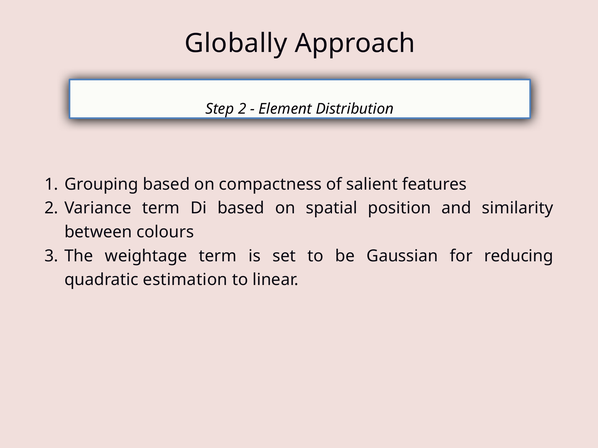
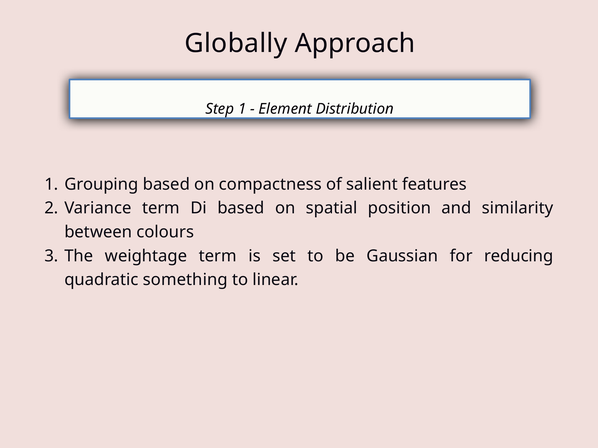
Step 2: 2 -> 1
estimation: estimation -> something
